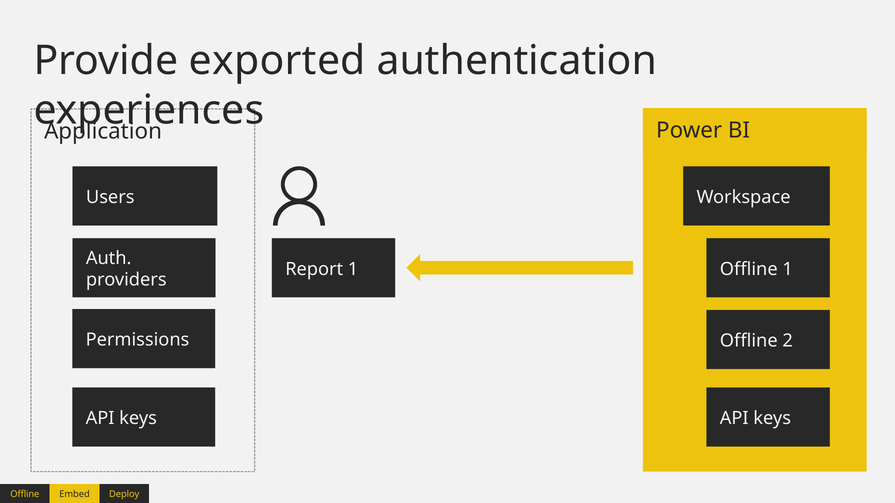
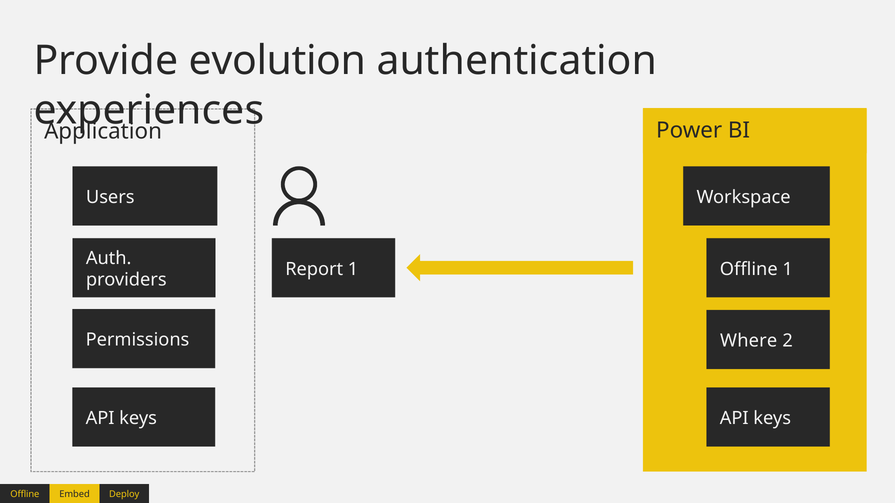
exported: exported -> evolution
Offline at (749, 341): Offline -> Where
